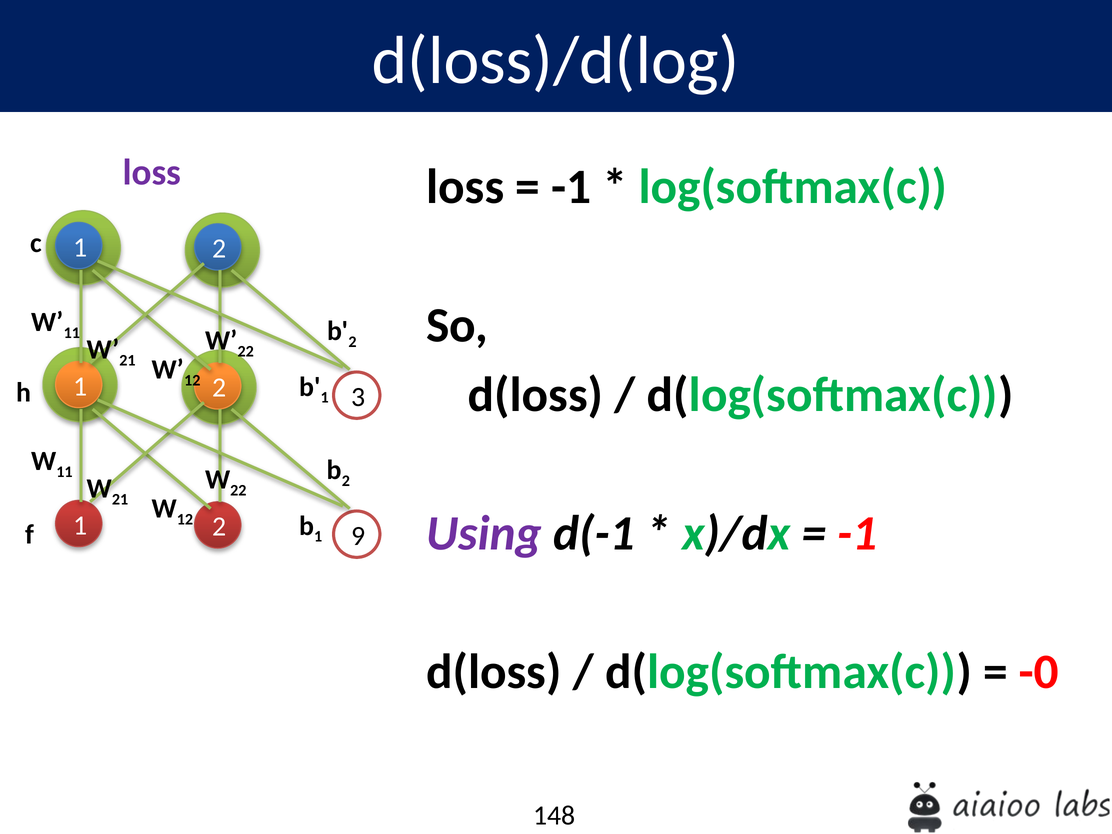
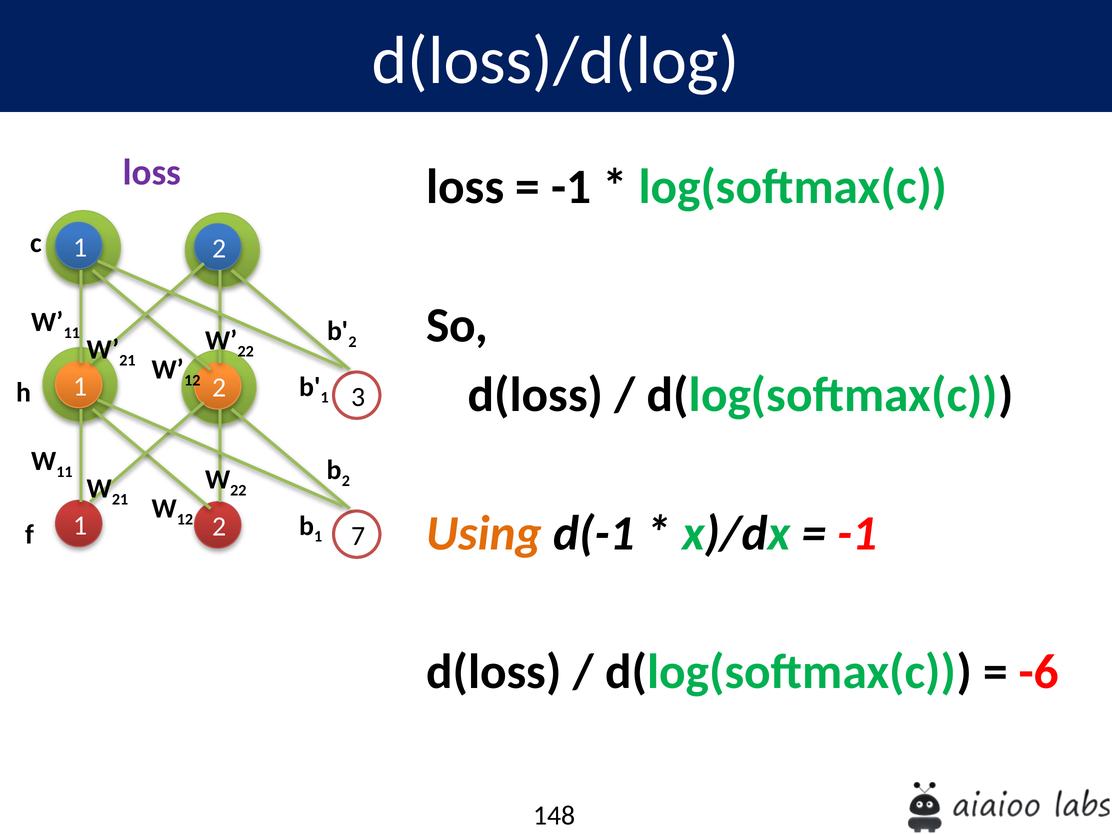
Using colour: purple -> orange
9: 9 -> 7
-0: -0 -> -6
